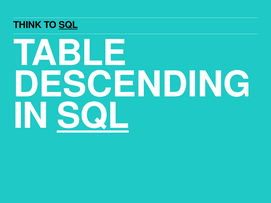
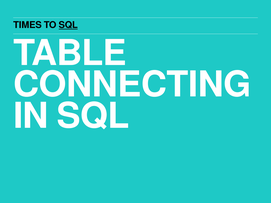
THINK: THINK -> TIMES
DESCENDING: DESCENDING -> CONNECTING
SQL at (93, 116) underline: present -> none
